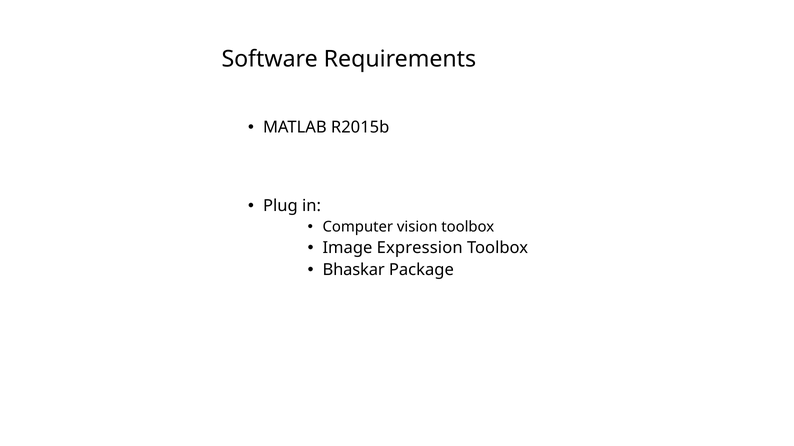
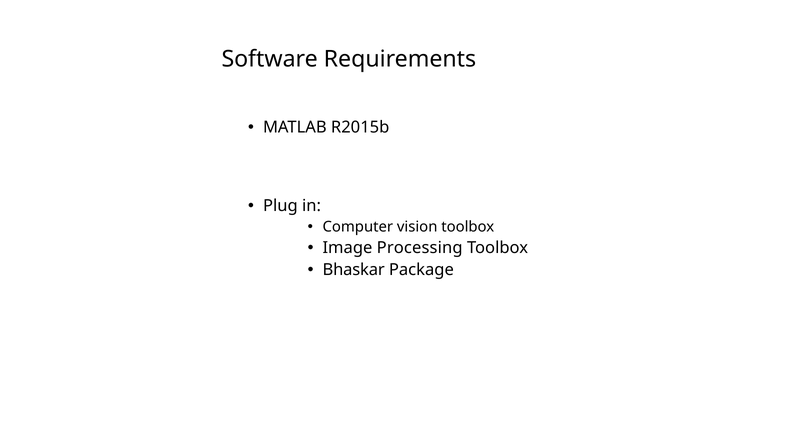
Expression: Expression -> Processing
